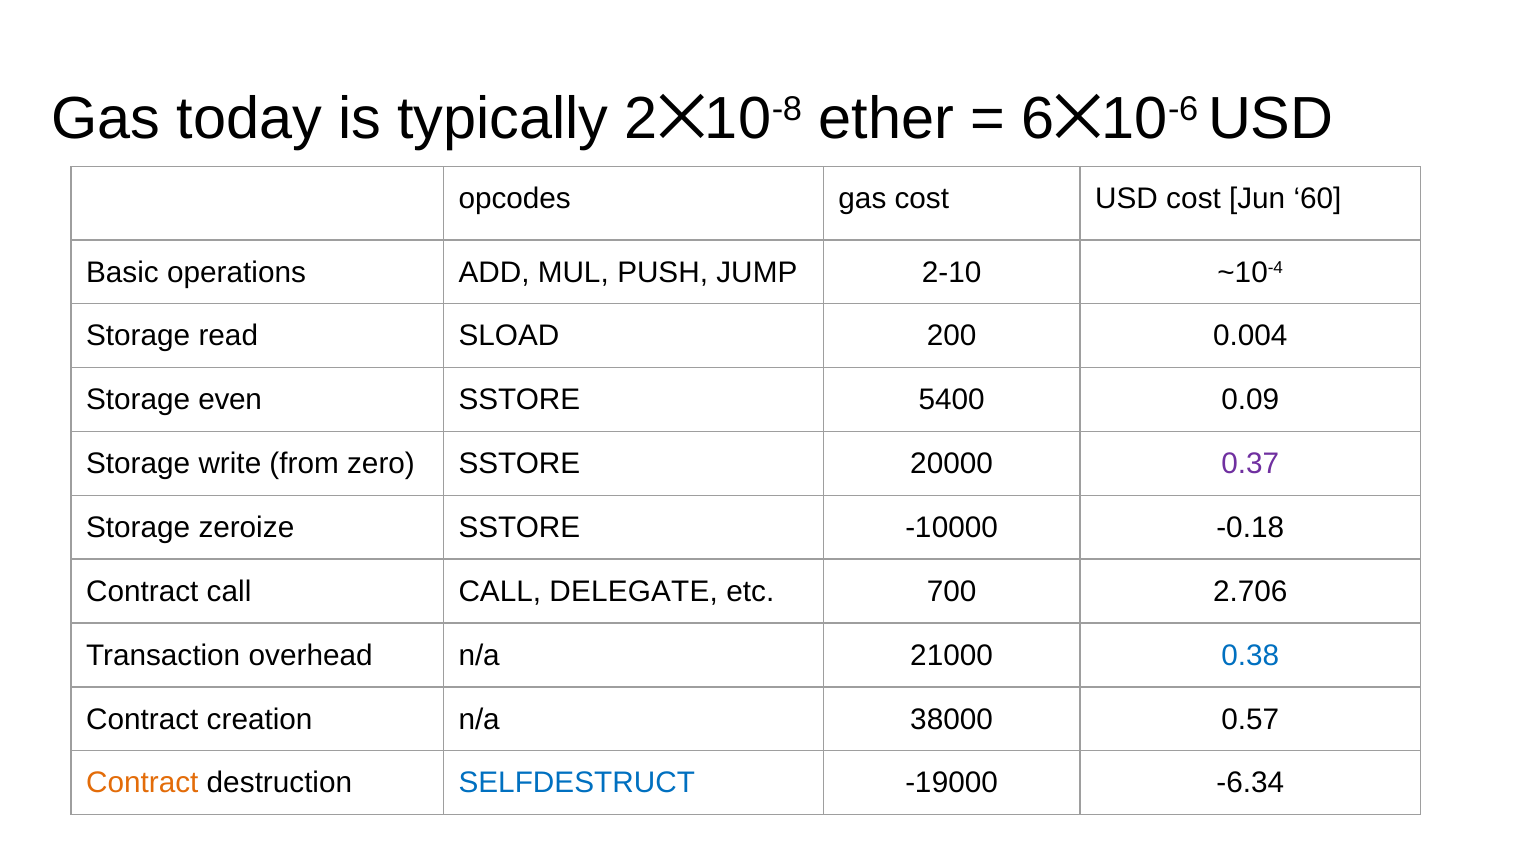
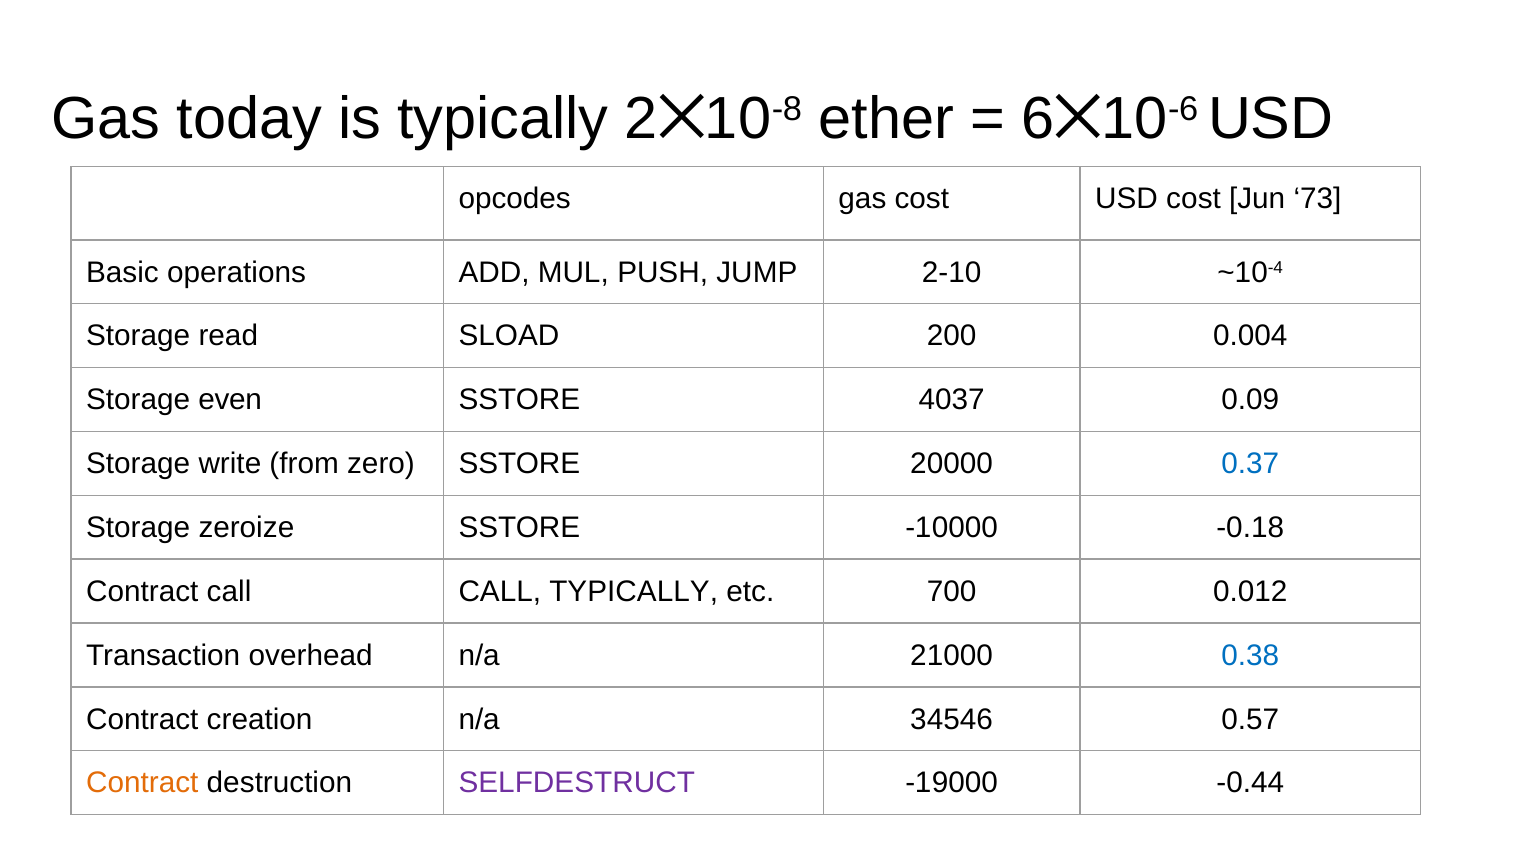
60: 60 -> 73
5400: 5400 -> 4037
0.37 colour: purple -> blue
CALL DELEGATE: DELEGATE -> TYPICALLY
2.706: 2.706 -> 0.012
38000: 38000 -> 34546
SELFDESTRUCT colour: blue -> purple
-6.34: -6.34 -> -0.44
